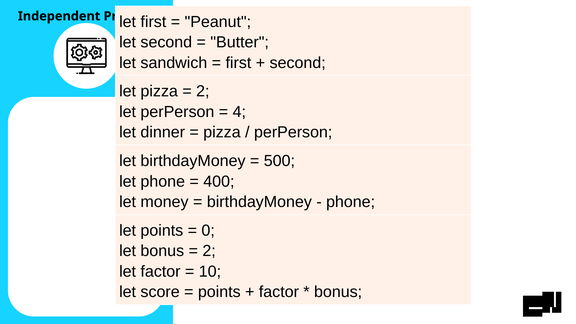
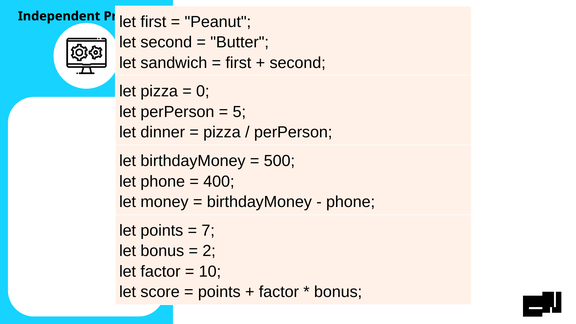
2 at (203, 91): 2 -> 0
4: 4 -> 5
0: 0 -> 7
